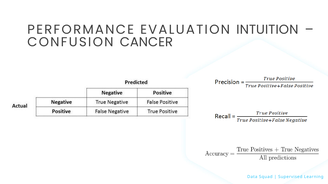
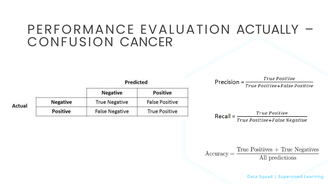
INTUITION: INTUITION -> ACTUALLY
